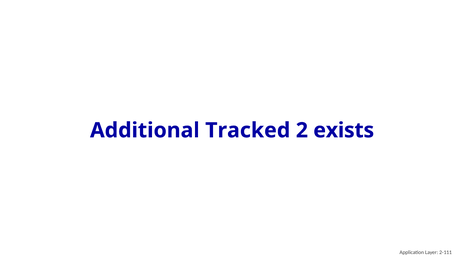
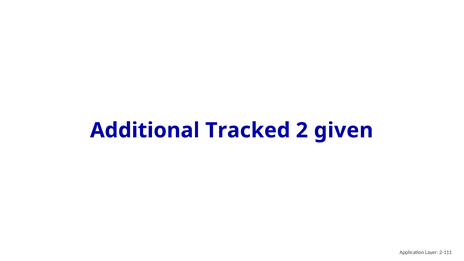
exists: exists -> given
